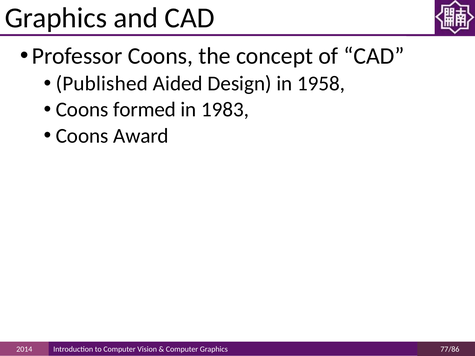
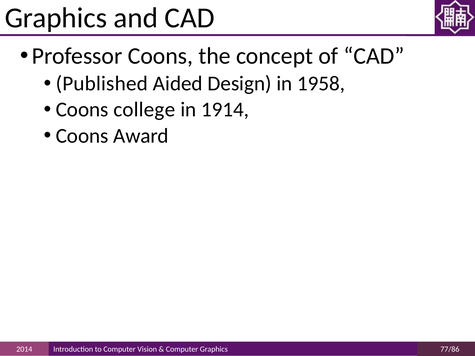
formed: formed -> college
1983: 1983 -> 1914
